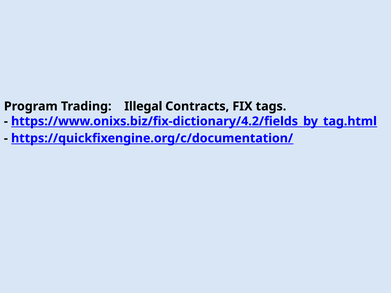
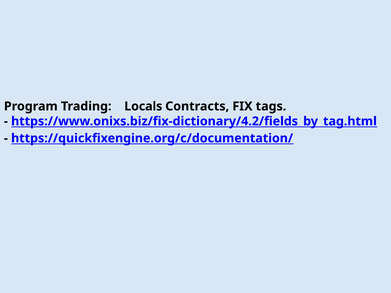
Illegal: Illegal -> Locals
